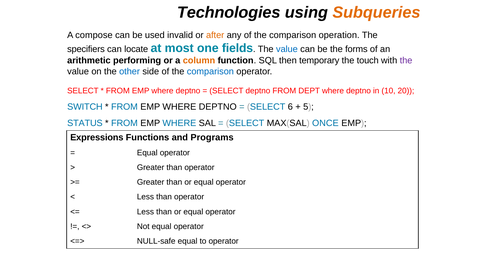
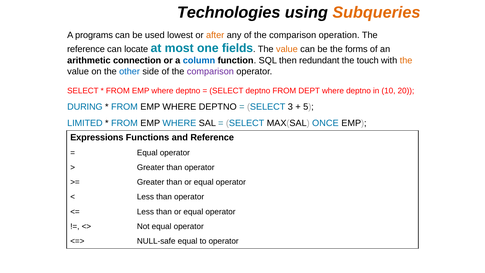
compose: compose -> programs
invalid: invalid -> lowest
specifiers at (86, 49): specifiers -> reference
value at (287, 49) colour: blue -> orange
performing: performing -> connection
column colour: orange -> blue
temporary: temporary -> redundant
the at (406, 61) colour: purple -> orange
comparison at (210, 72) colour: blue -> purple
SWITCH: SWITCH -> DURING
6: 6 -> 3
STATUS: STATUS -> LIMITED
and Programs: Programs -> Reference
